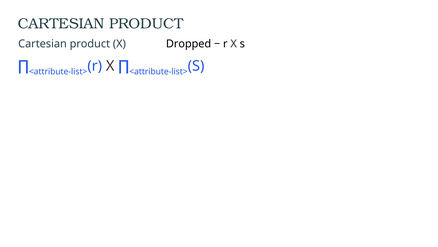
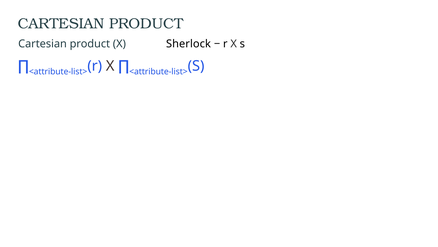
Dropped: Dropped -> Sherlock
